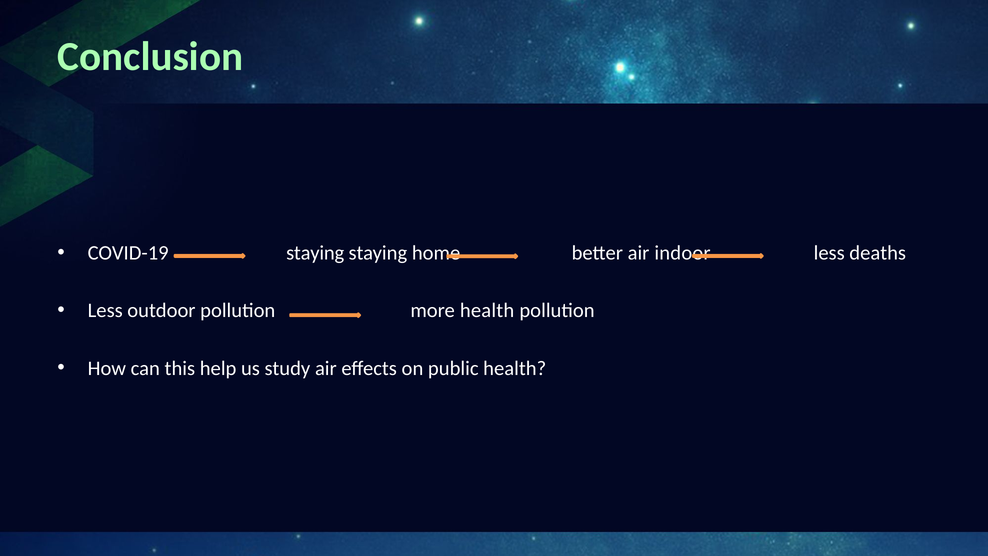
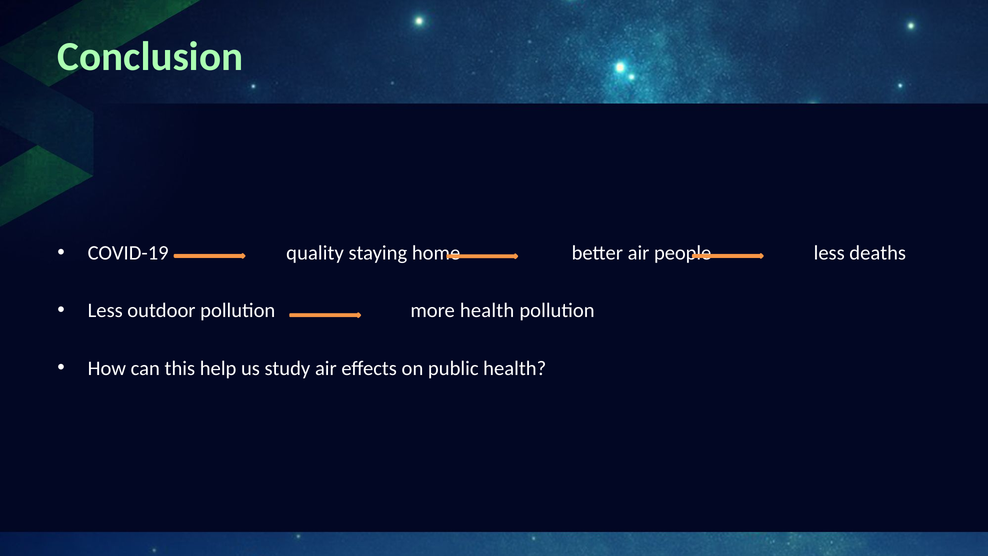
COVID-19 staying: staying -> quality
indoor: indoor -> people
